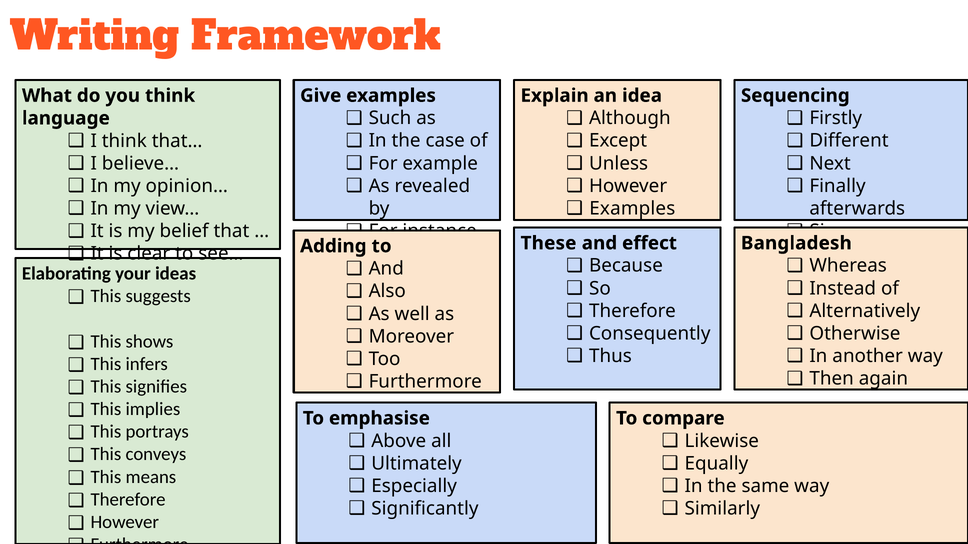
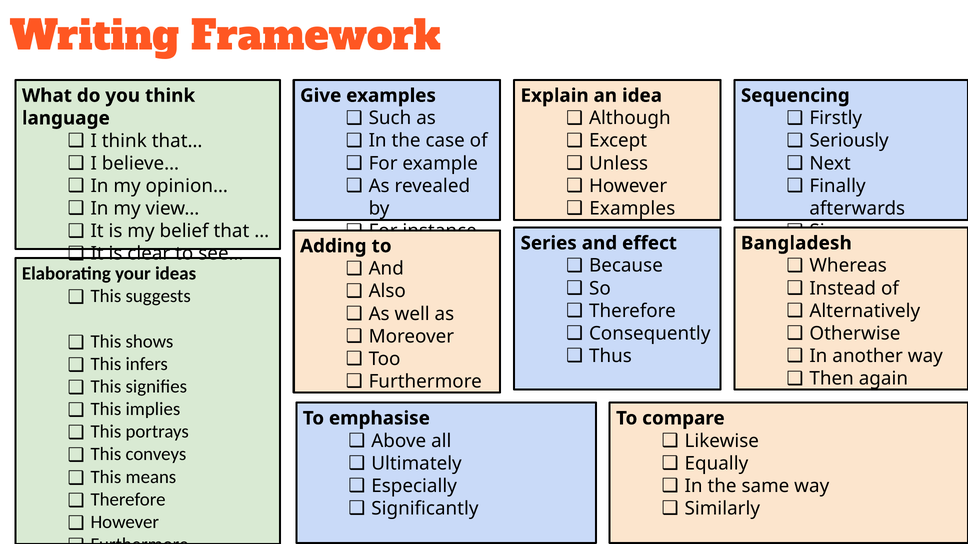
Different: Different -> Seriously
These: These -> Series
